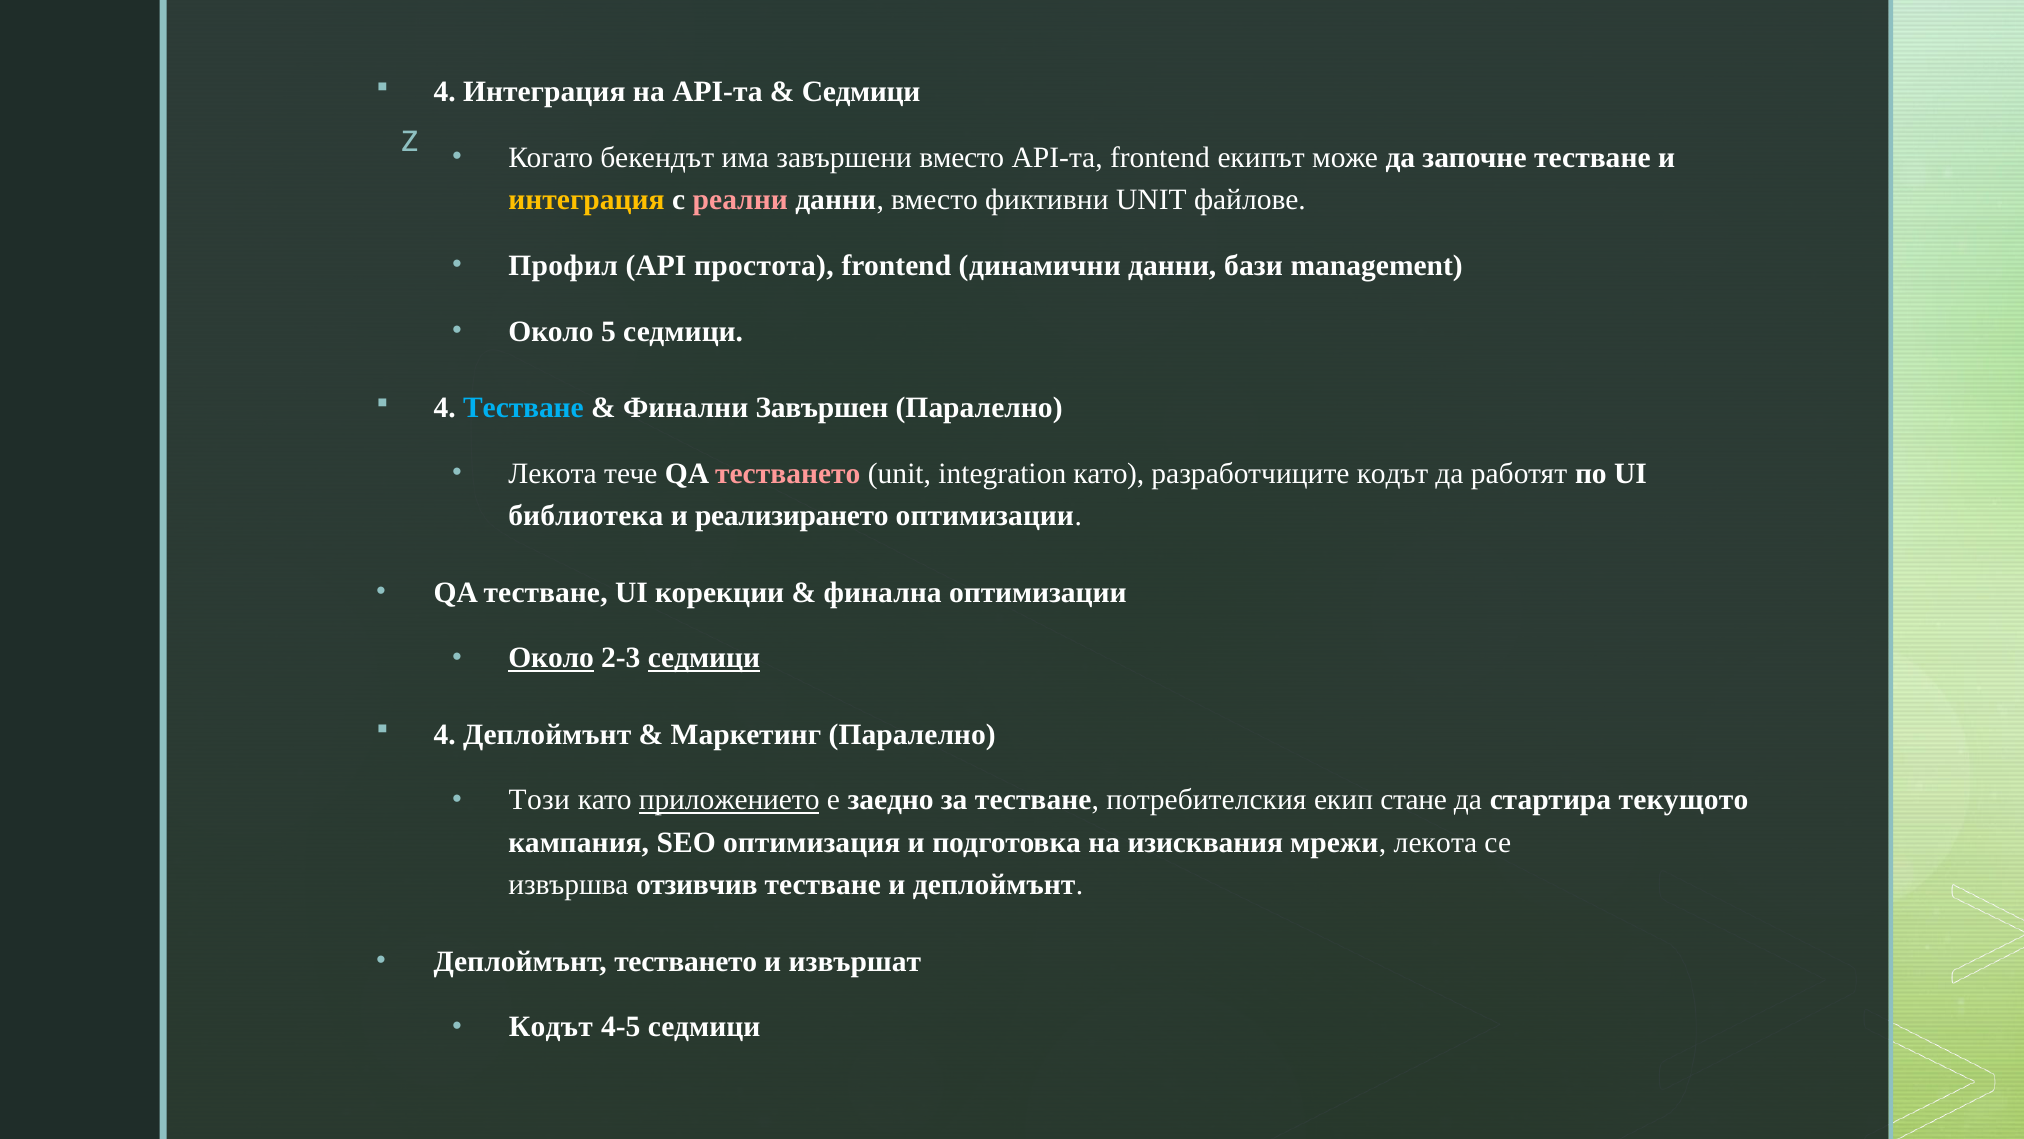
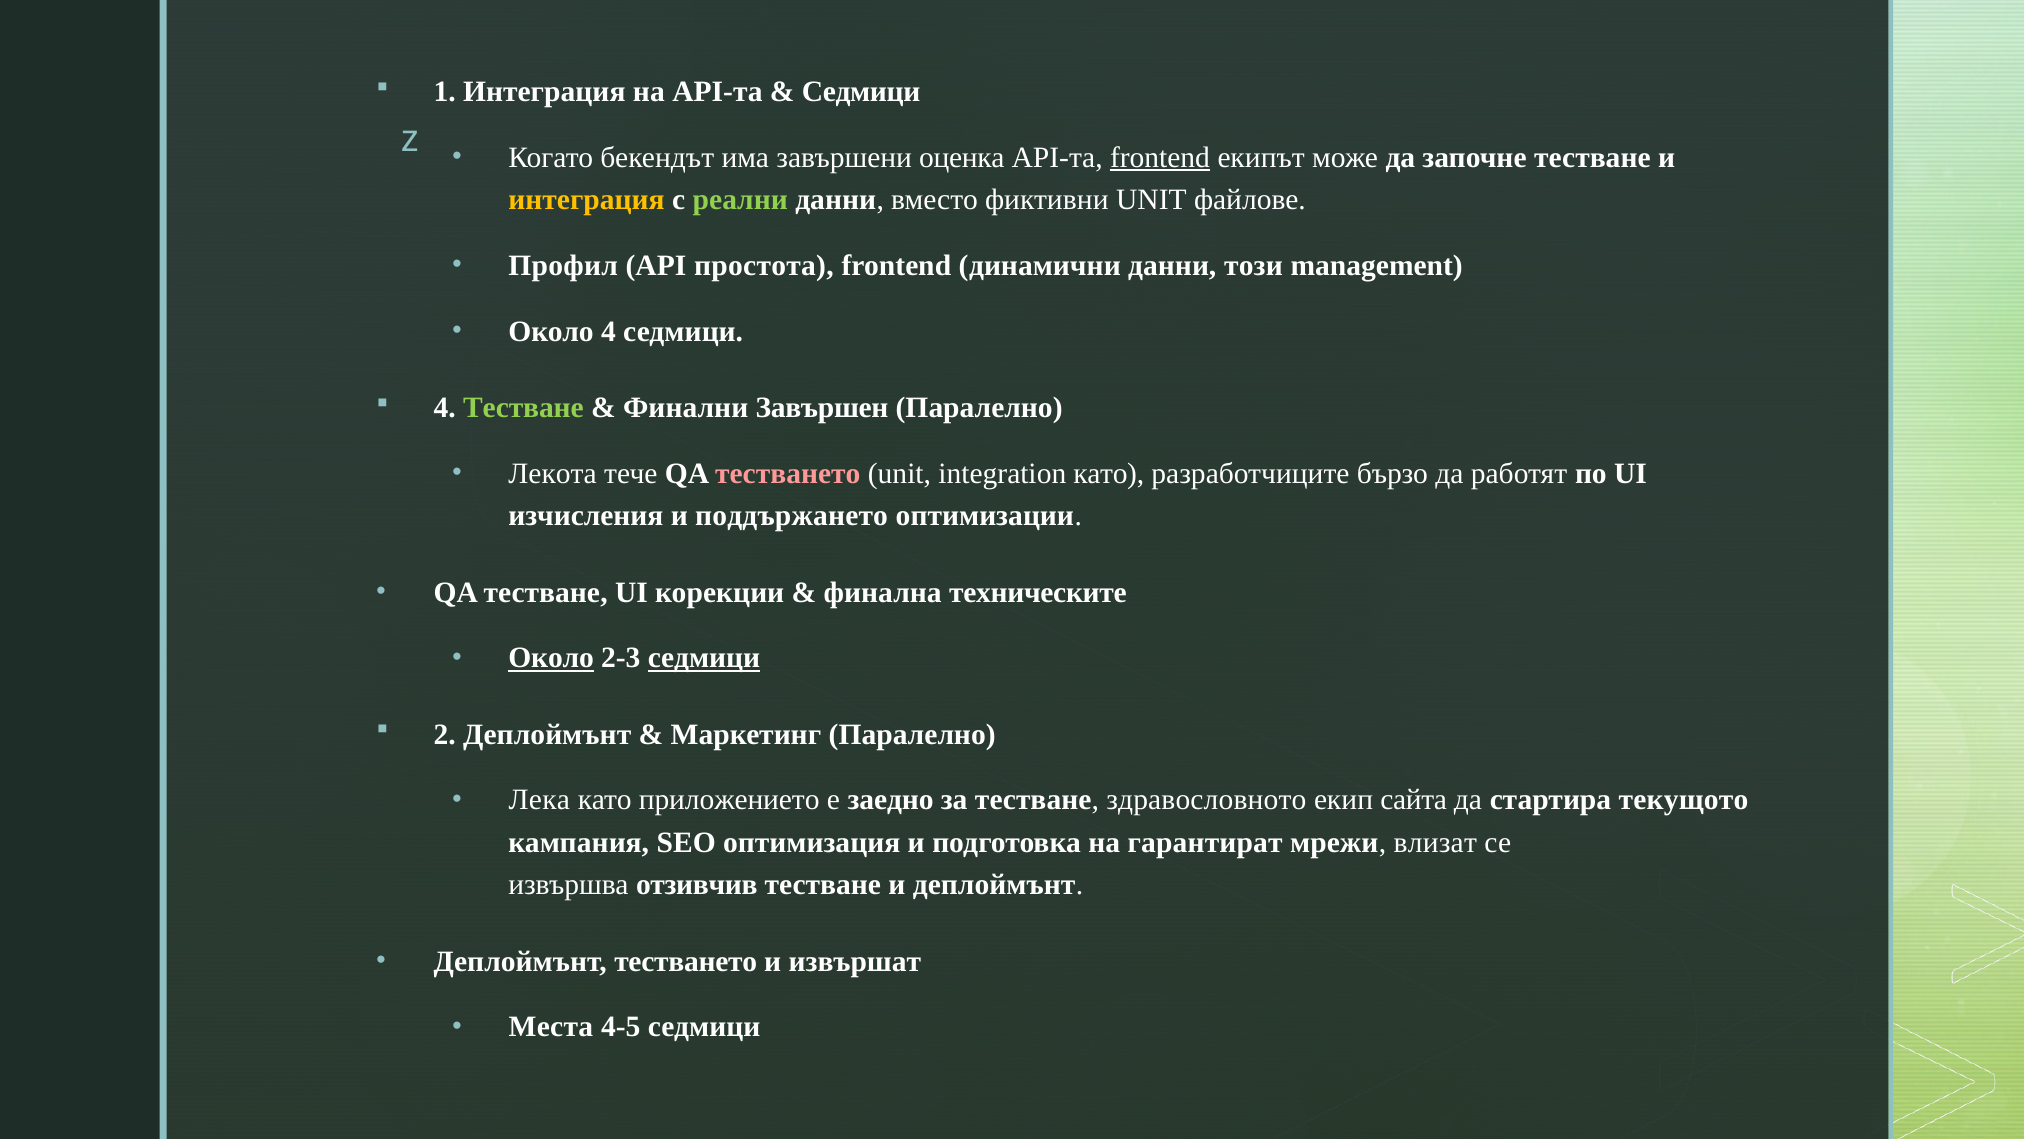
4 at (445, 92): 4 -> 1
завършени вместо: вместо -> оценка
frontend at (1160, 158) underline: none -> present
реални colour: pink -> light green
бази: бази -> този
Около 5: 5 -> 4
Тестване at (523, 408) colour: light blue -> light green
разработчиците кодът: кодът -> бързо
библиотека: библиотека -> изчисления
реализирането: реализирането -> поддържането
финална оптимизации: оптимизации -> техническите
4 at (445, 734): 4 -> 2
Този: Този -> Лека
приложението underline: present -> none
потребителския: потребителския -> здравословното
стане: стане -> сайта
изисквания: изисквания -> гарантират
мрежи лекота: лекота -> влизат
Кодът at (551, 1027): Кодът -> Места
